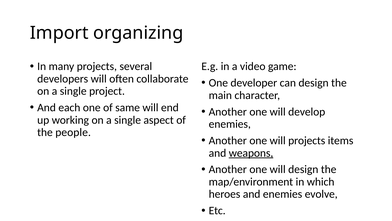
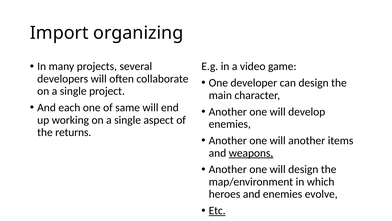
people: people -> returns
will projects: projects -> another
Etc underline: none -> present
